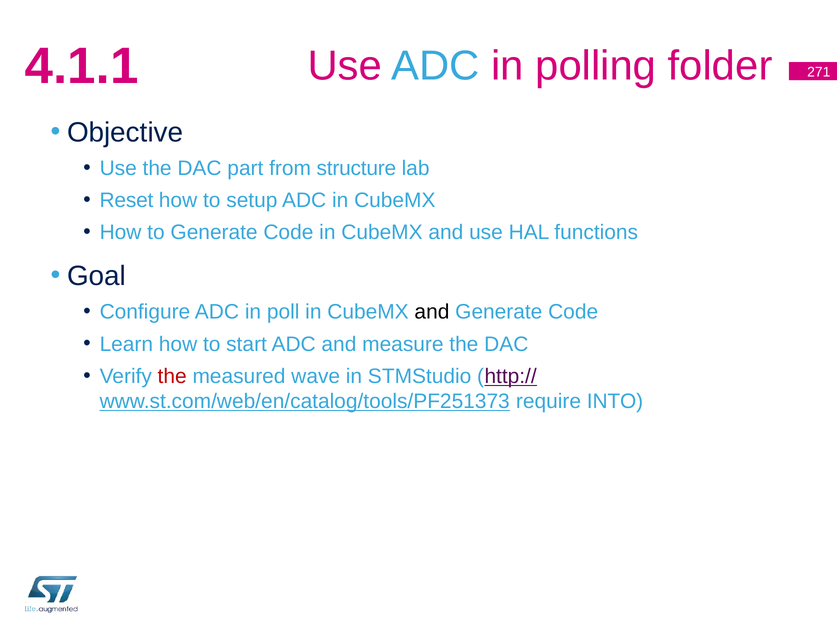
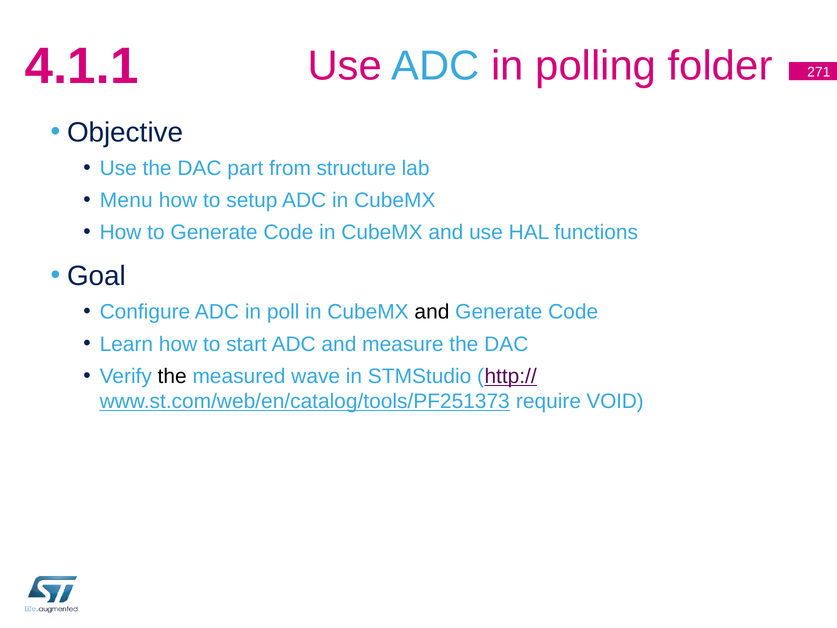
Reset: Reset -> Menu
the at (172, 376) colour: red -> black
INTO: INTO -> VOID
